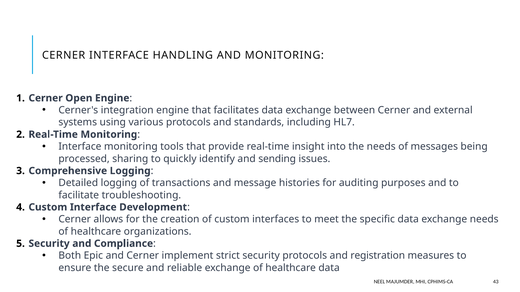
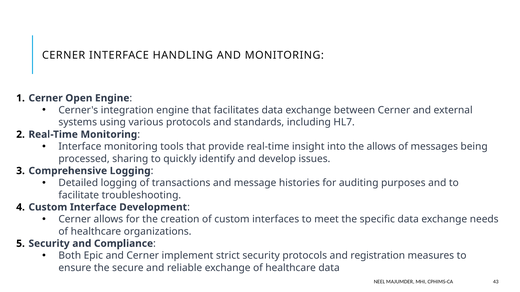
the needs: needs -> allows
sending: sending -> develop
